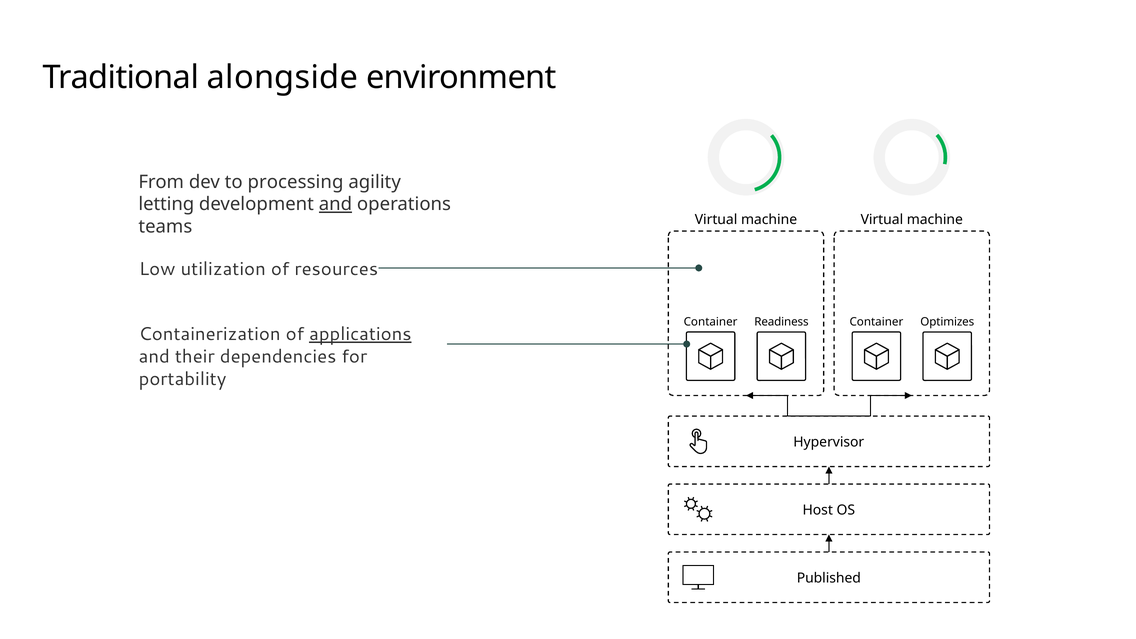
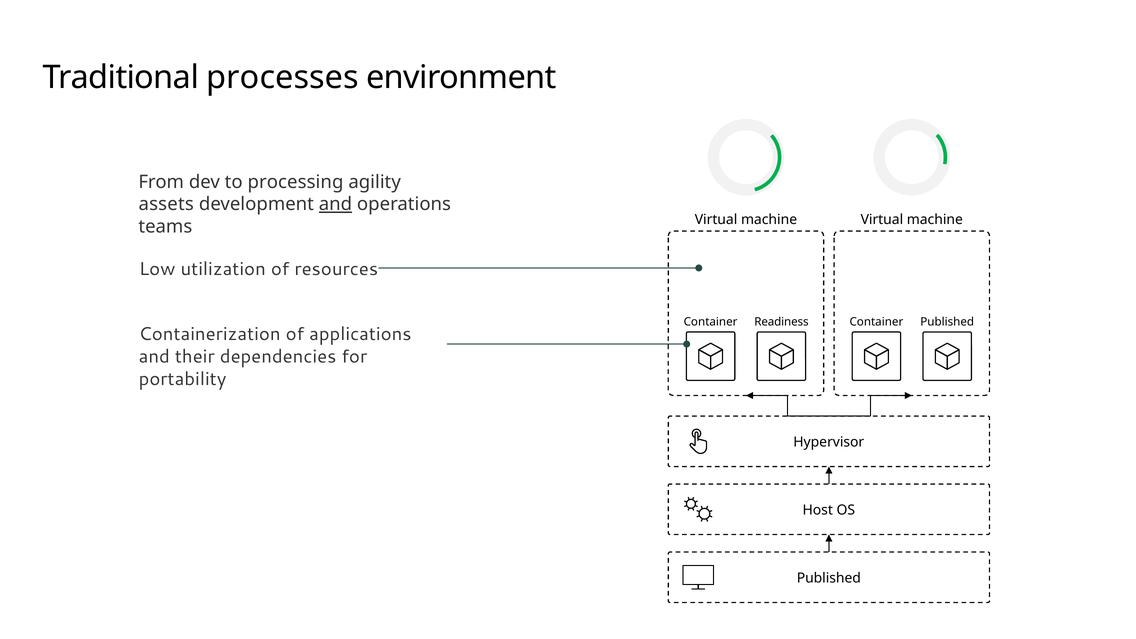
alongside: alongside -> processes
letting: letting -> assets
Container Optimizes: Optimizes -> Published
applications underline: present -> none
